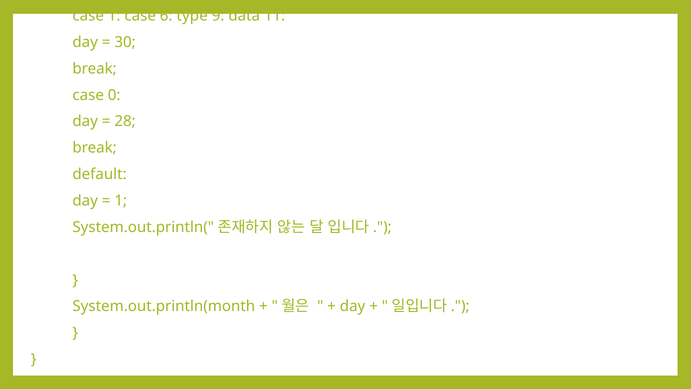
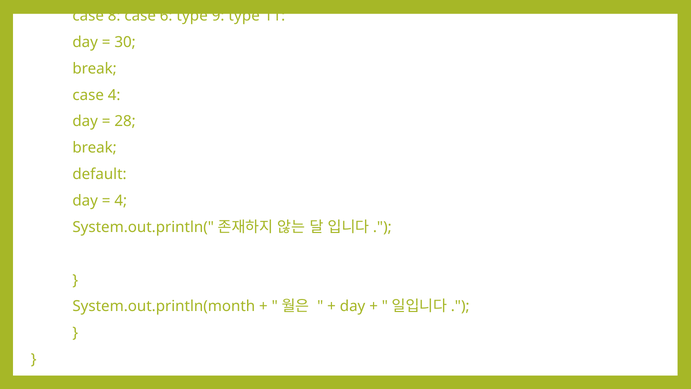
case 1: 1 -> 8
9 data: data -> type
case 0: 0 -> 4
1 at (121, 201): 1 -> 4
